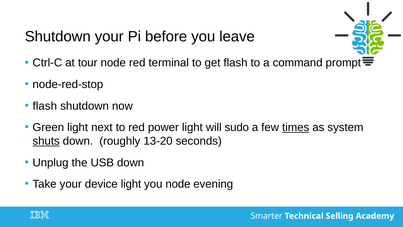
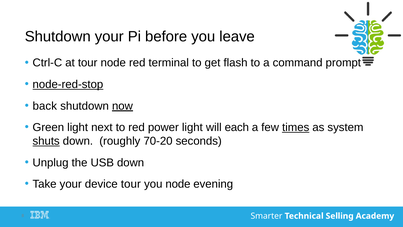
node-red-stop underline: none -> present
flash at (45, 106): flash -> back
now underline: none -> present
sudo: sudo -> each
13-20: 13-20 -> 70-20
device light: light -> tour
